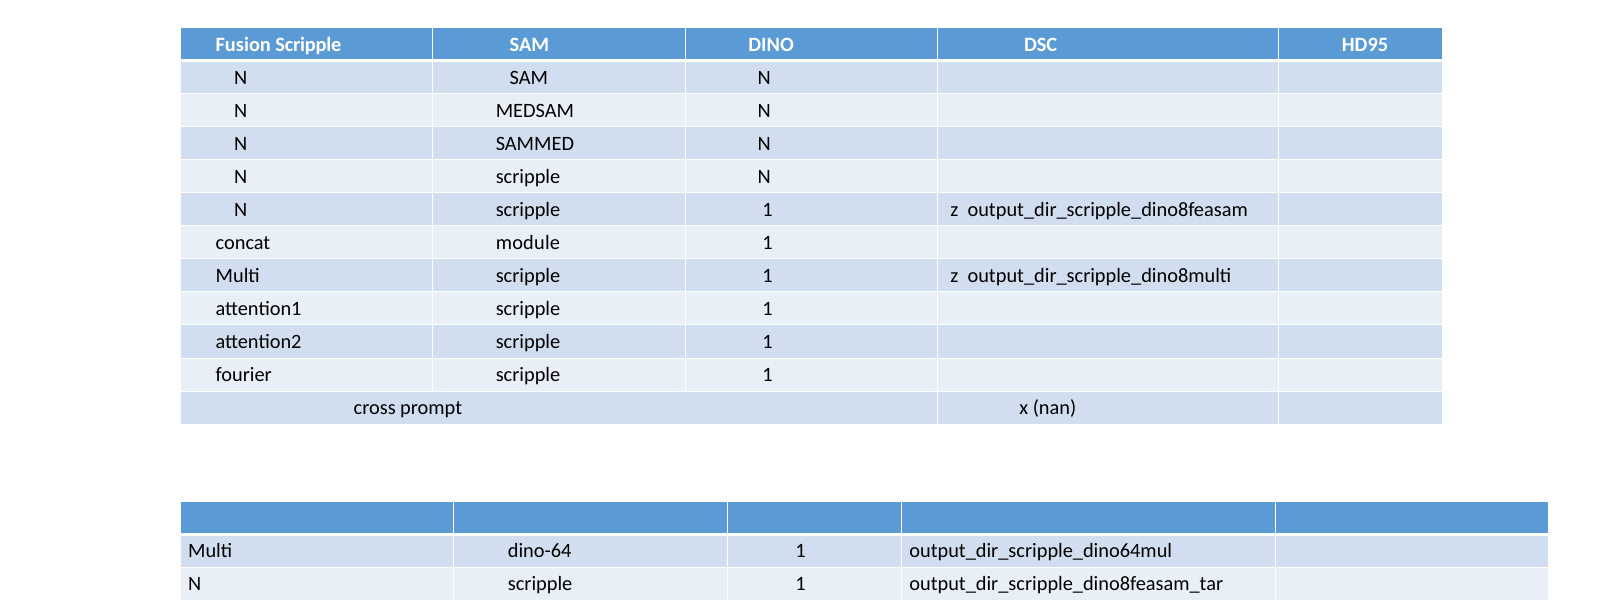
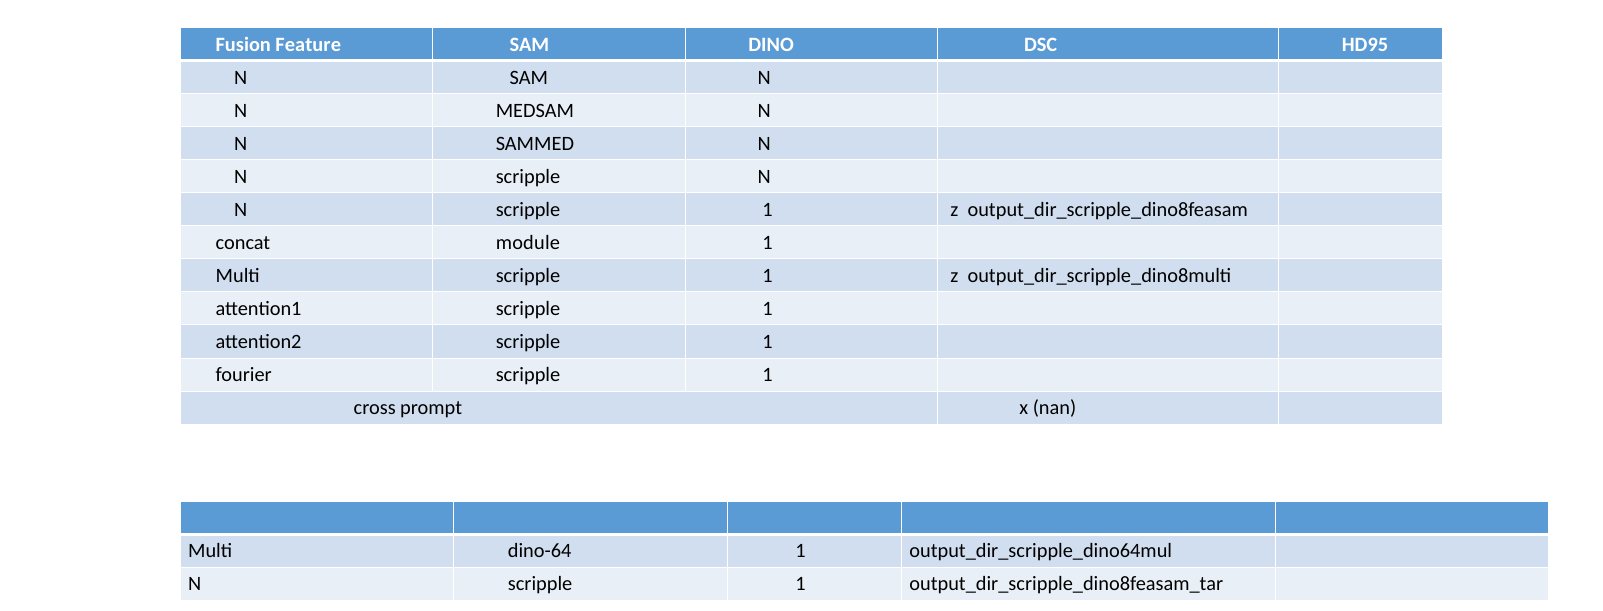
Fusion Scripple: Scripple -> Feature
